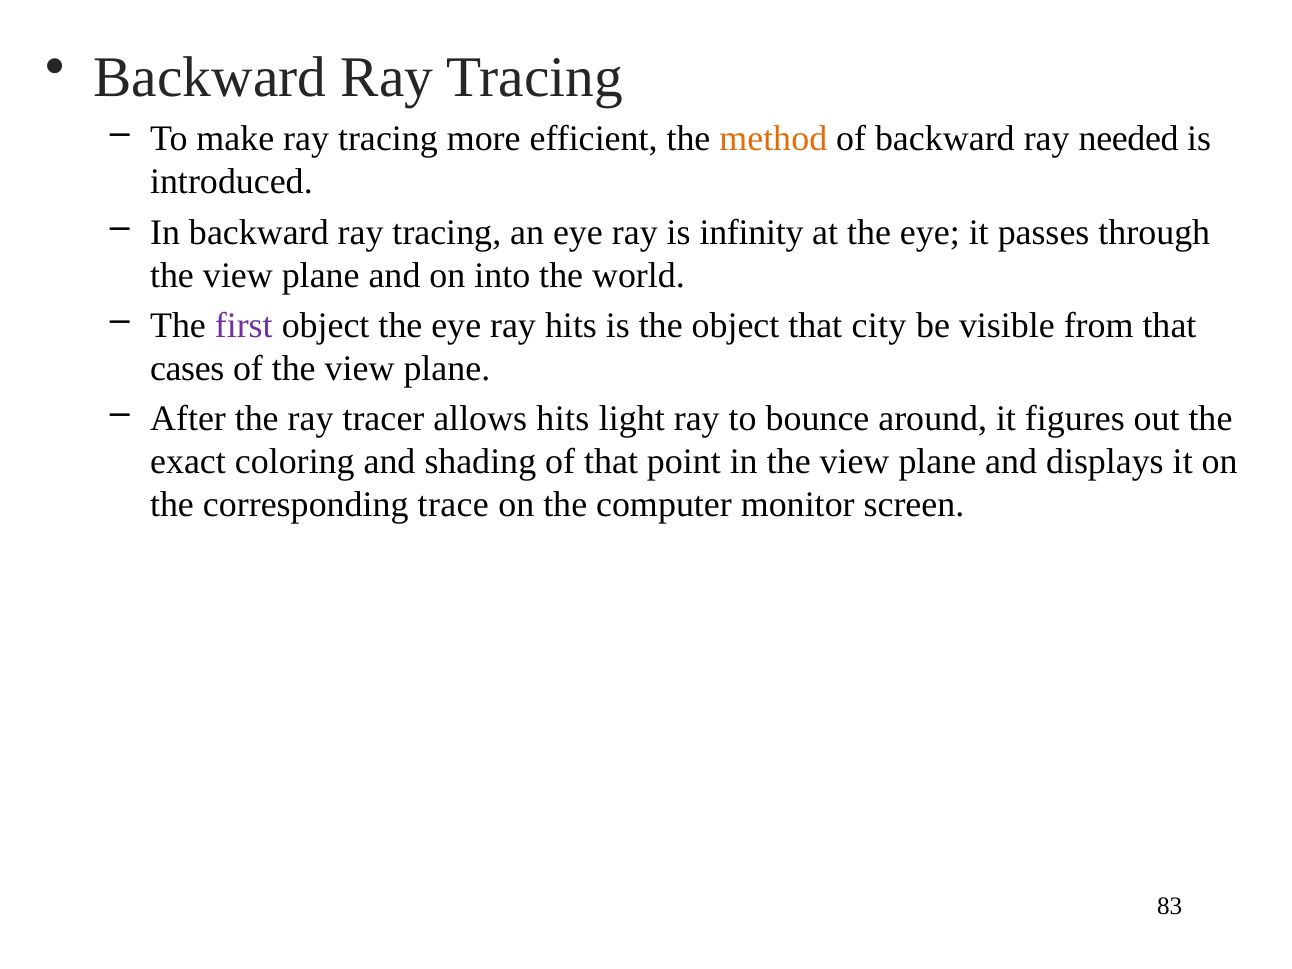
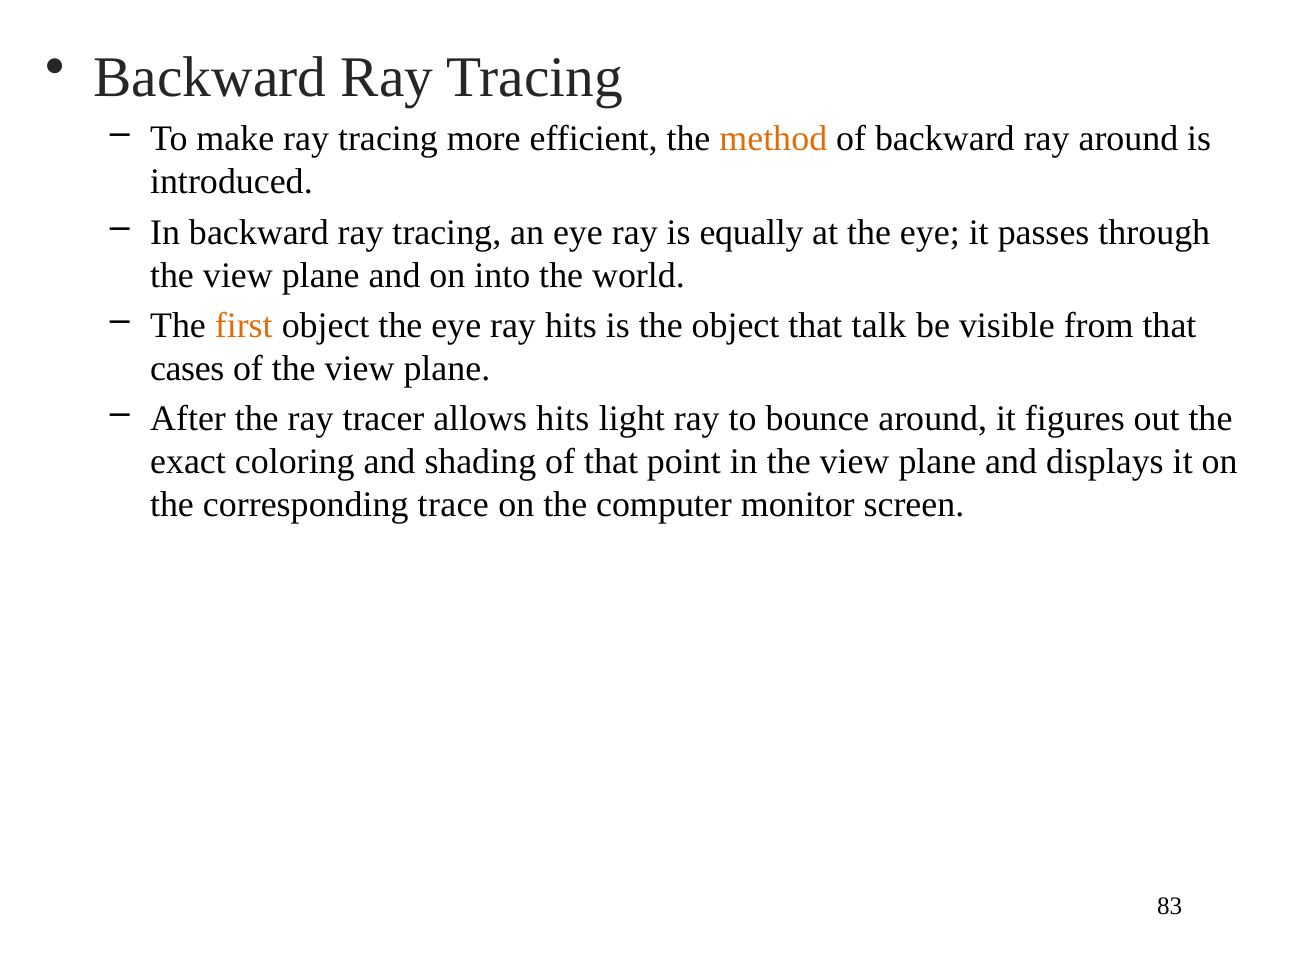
ray needed: needed -> around
infinity: infinity -> equally
first colour: purple -> orange
city: city -> talk
